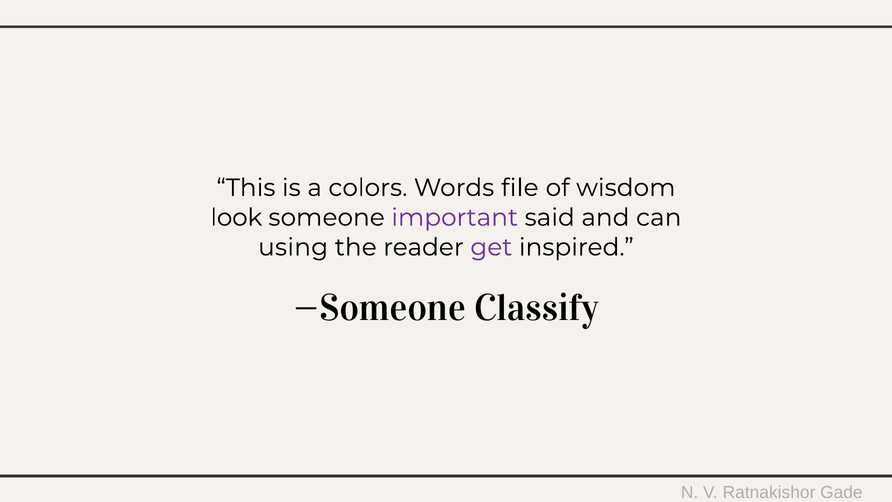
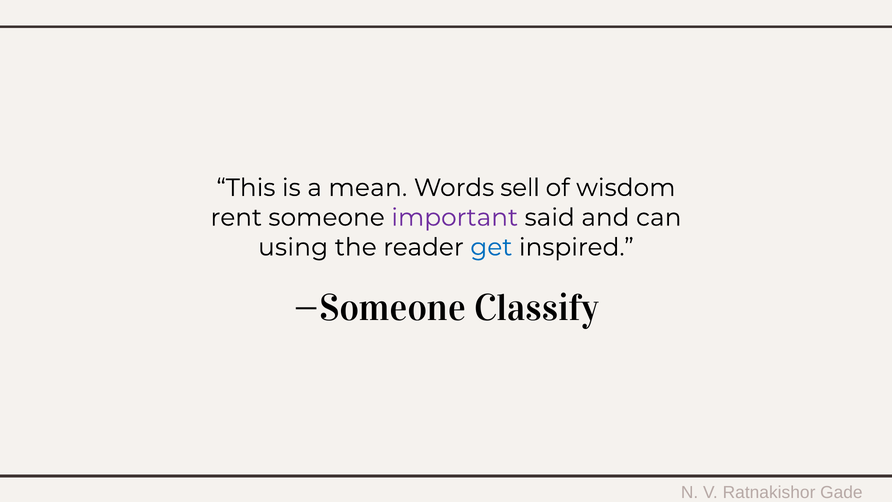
colors: colors -> mean
file: file -> sell
look: look -> rent
get colour: purple -> blue
